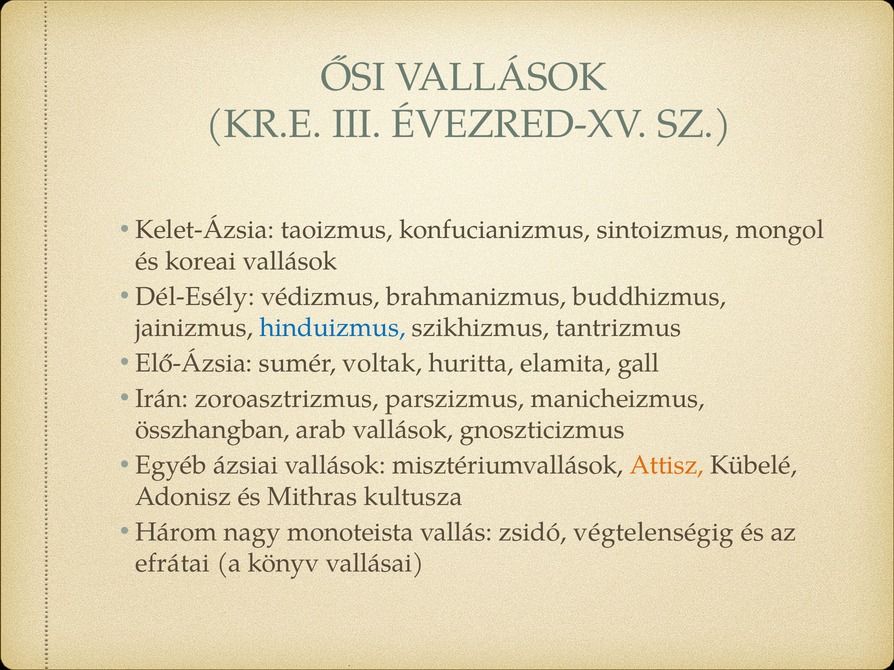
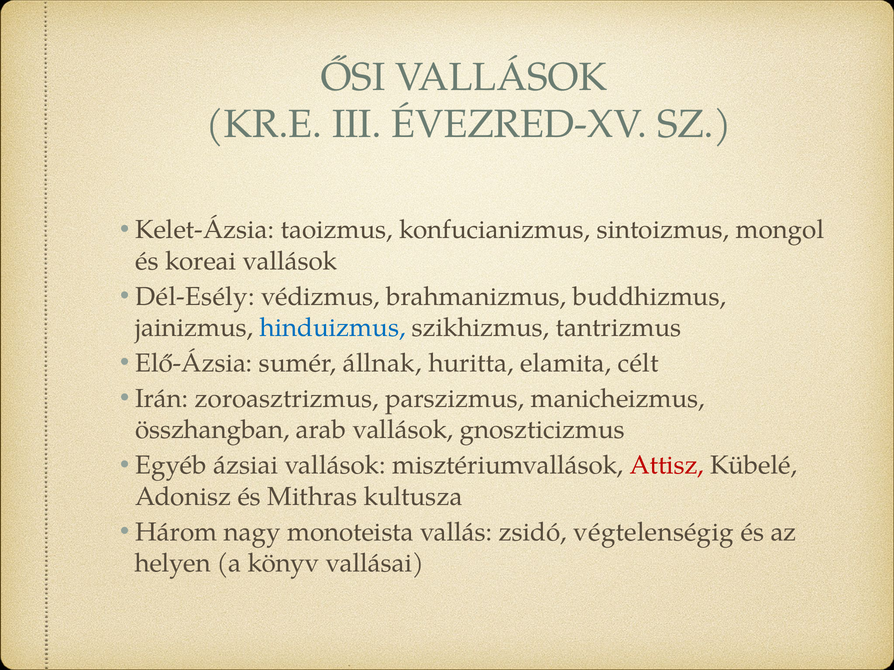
voltak: voltak -> állnak
gall: gall -> célt
Attisz colour: orange -> red
efrátai: efrátai -> helyen
